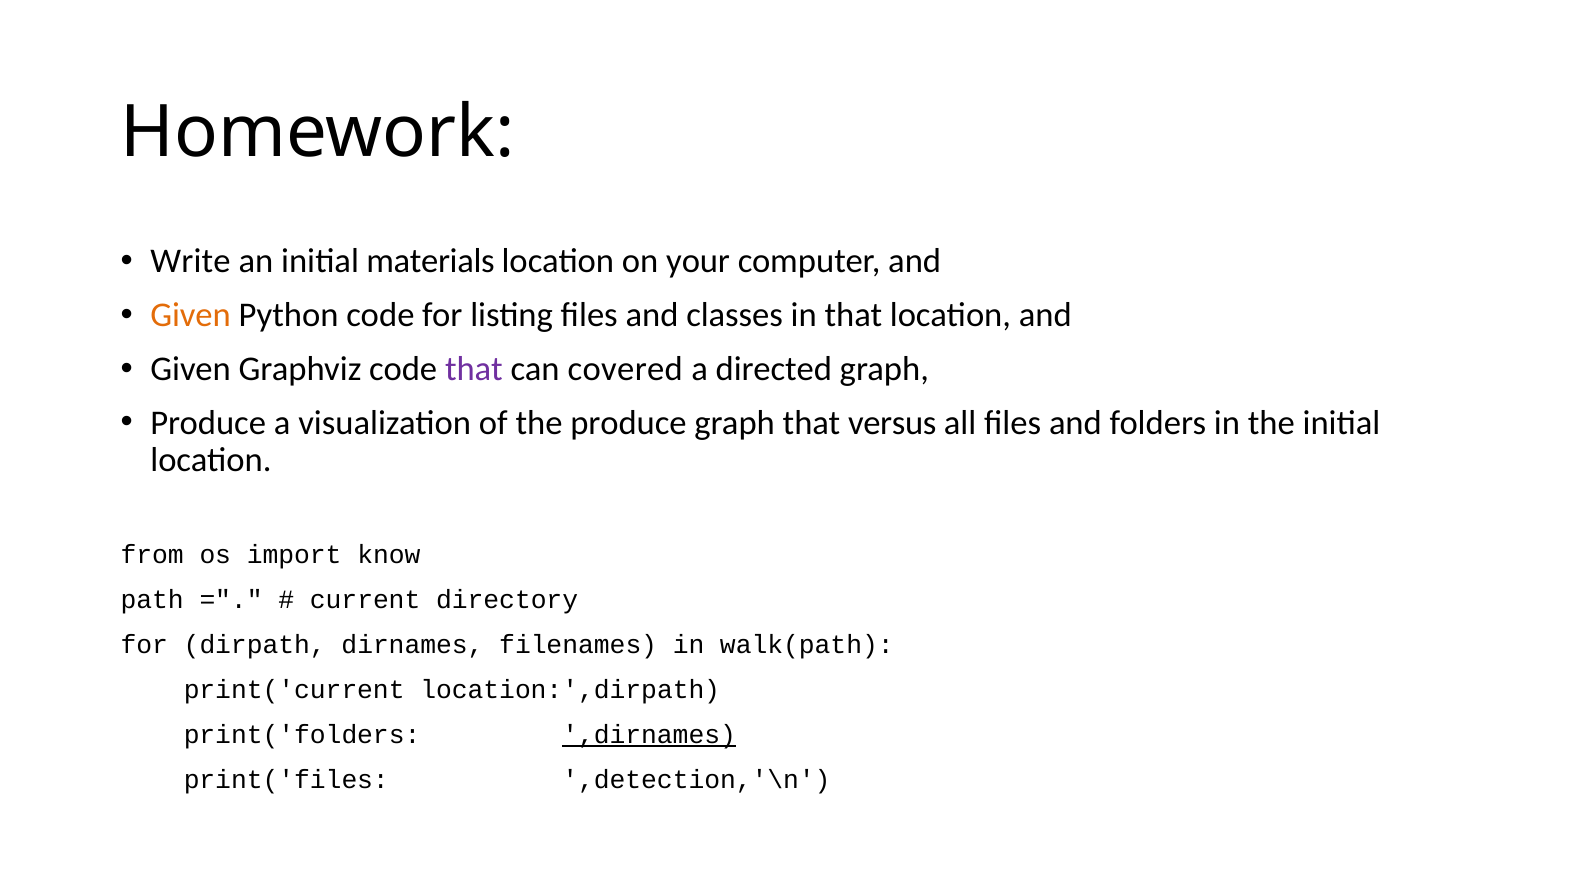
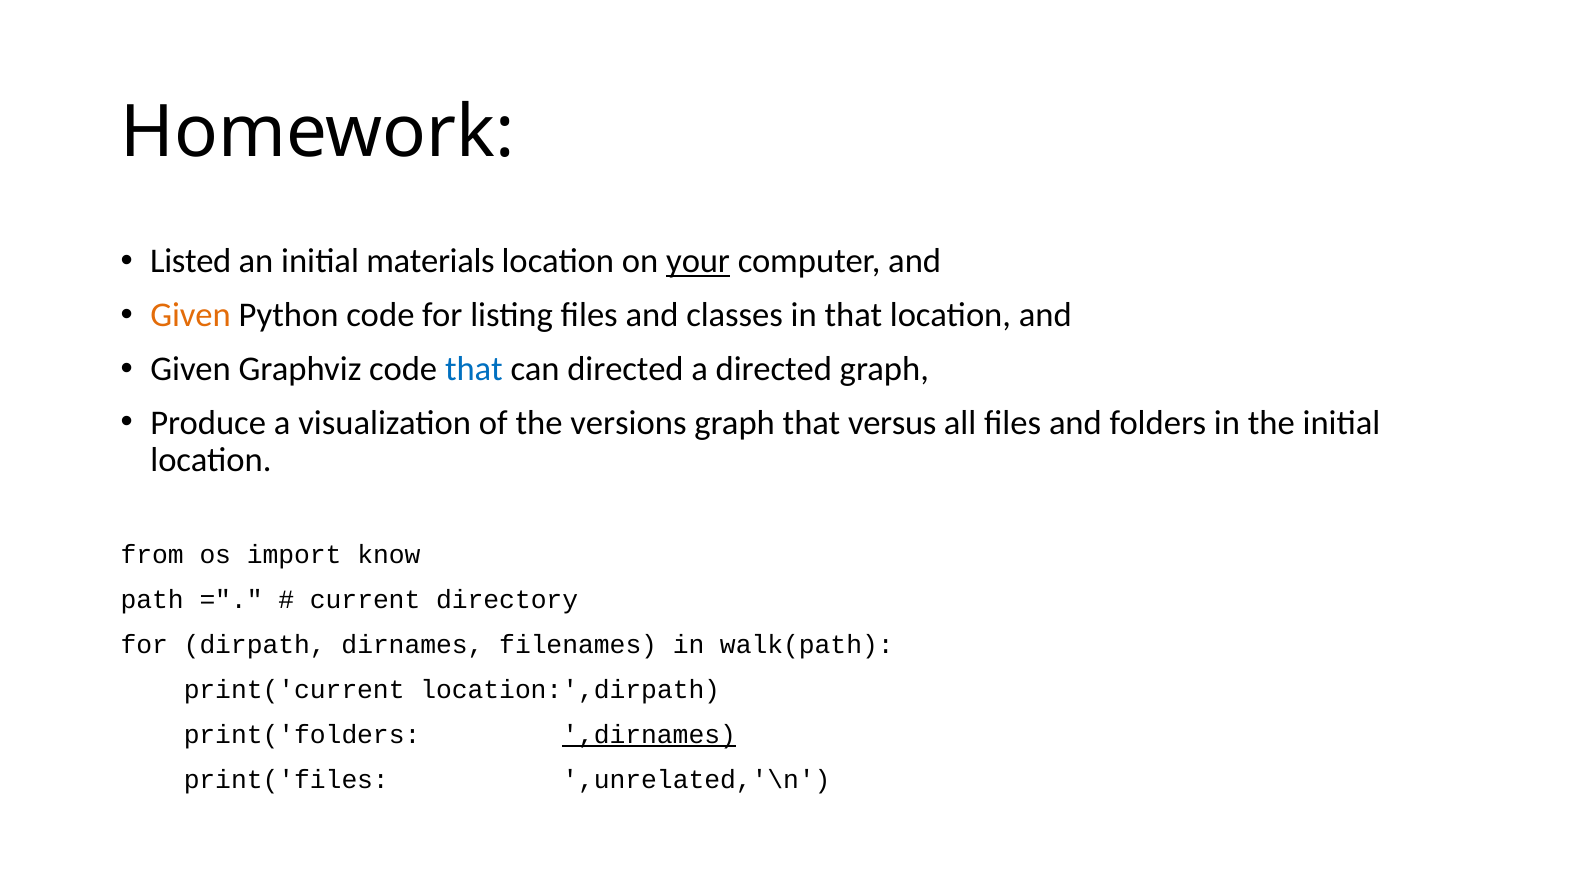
Write: Write -> Listed
your underline: none -> present
that at (474, 369) colour: purple -> blue
can covered: covered -> directed
the produce: produce -> versions
,detection,'\n: ,detection,'\n -> ,unrelated,'\n
